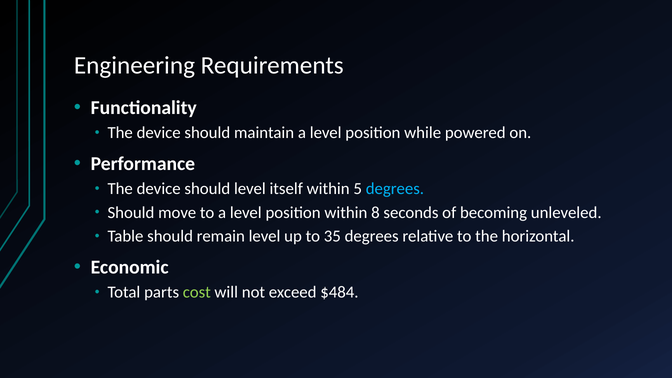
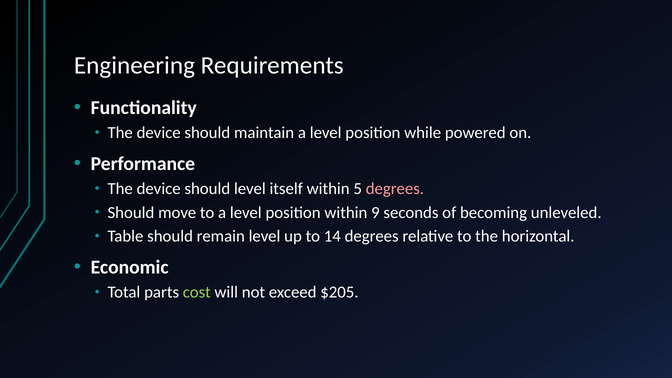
degrees at (395, 189) colour: light blue -> pink
8: 8 -> 9
35: 35 -> 14
$484: $484 -> $205
